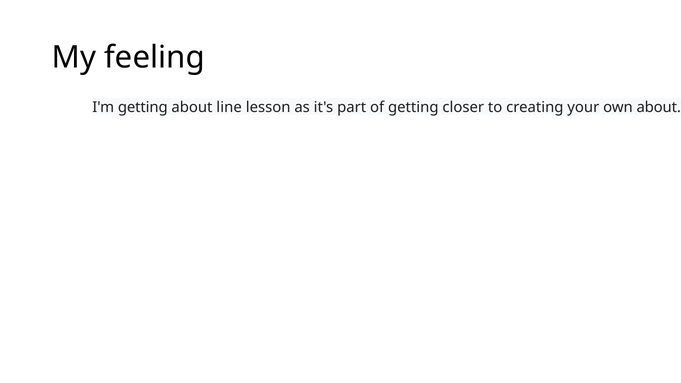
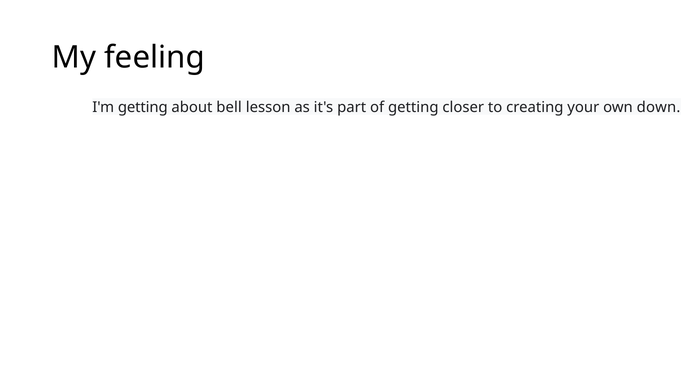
line: line -> bell
own about: about -> down
